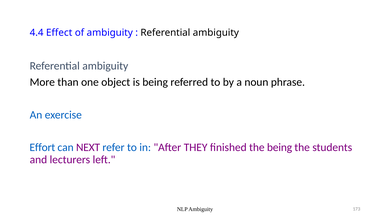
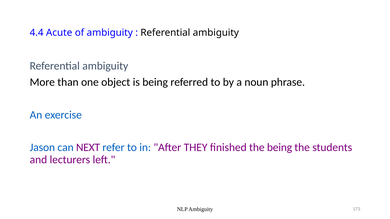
Effect: Effect -> Acute
Effort: Effort -> Jason
